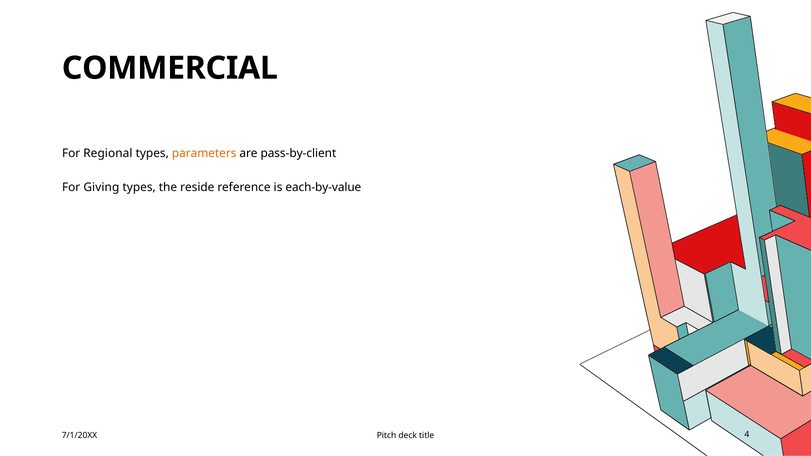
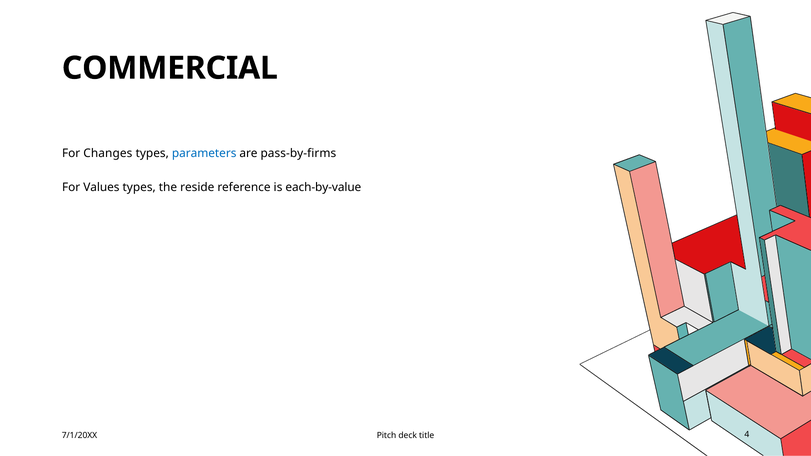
Regional: Regional -> Changes
parameters colour: orange -> blue
pass-by-client: pass-by-client -> pass-by-firms
Giving: Giving -> Values
